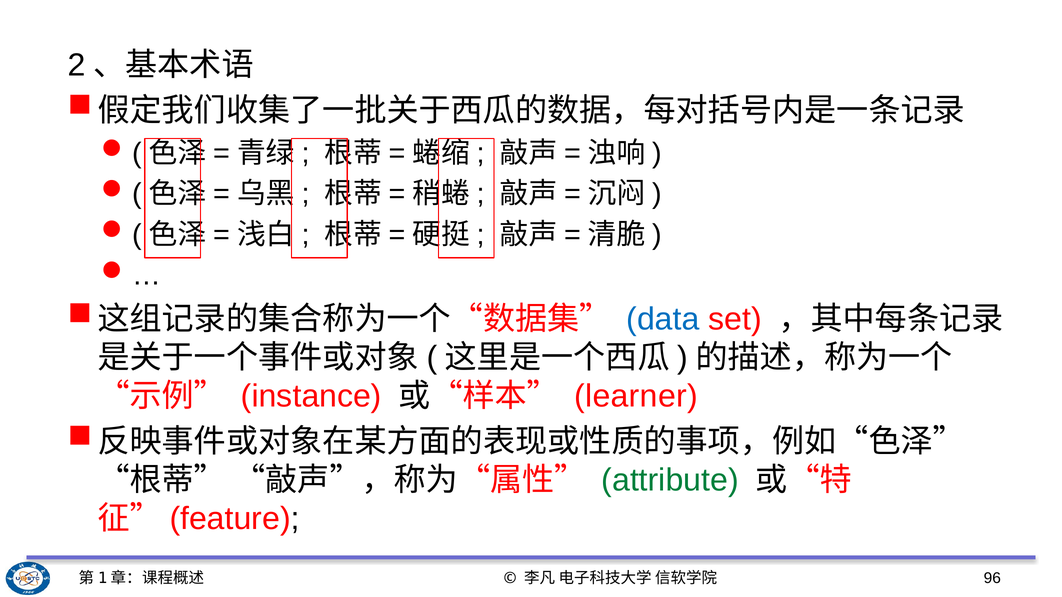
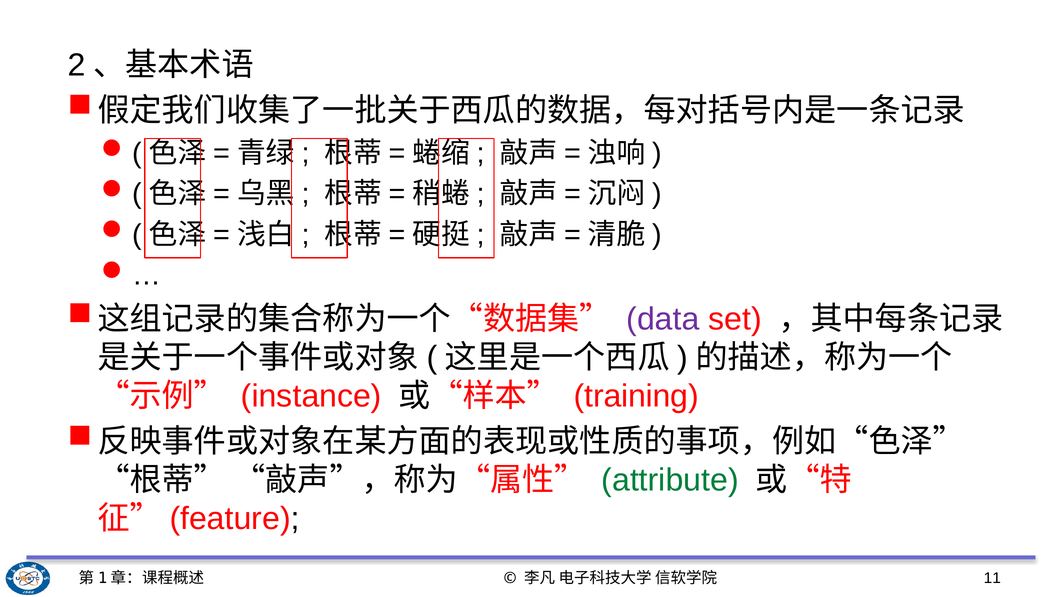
data colour: blue -> purple
learner: learner -> training
96: 96 -> 11
